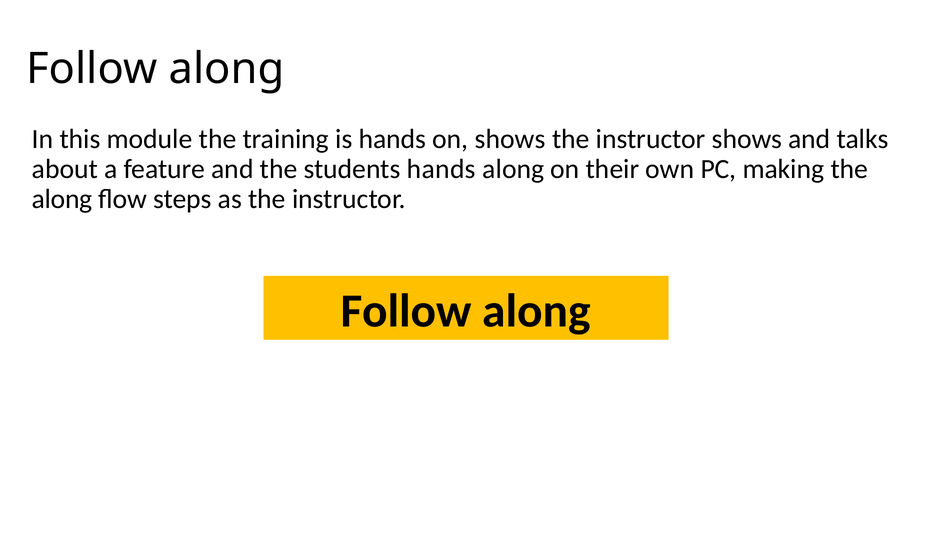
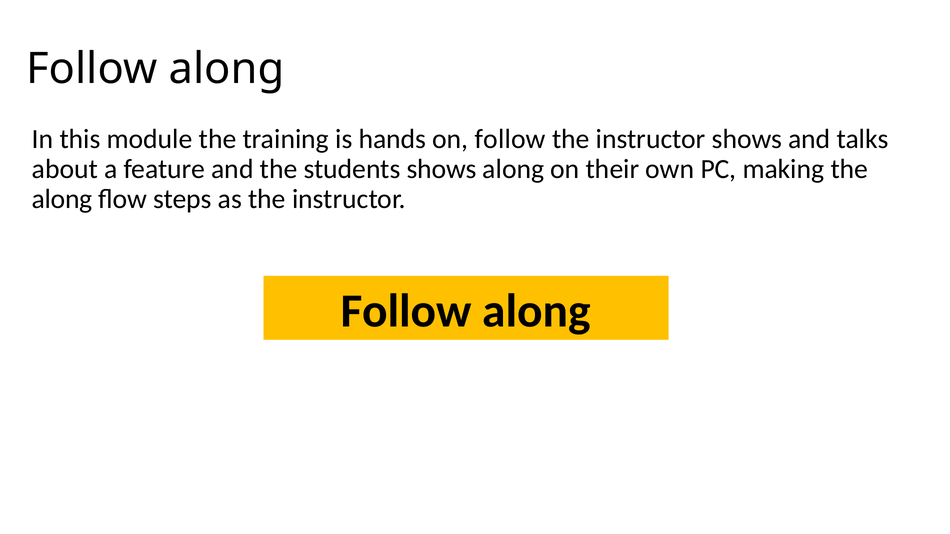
on shows: shows -> follow
students hands: hands -> shows
